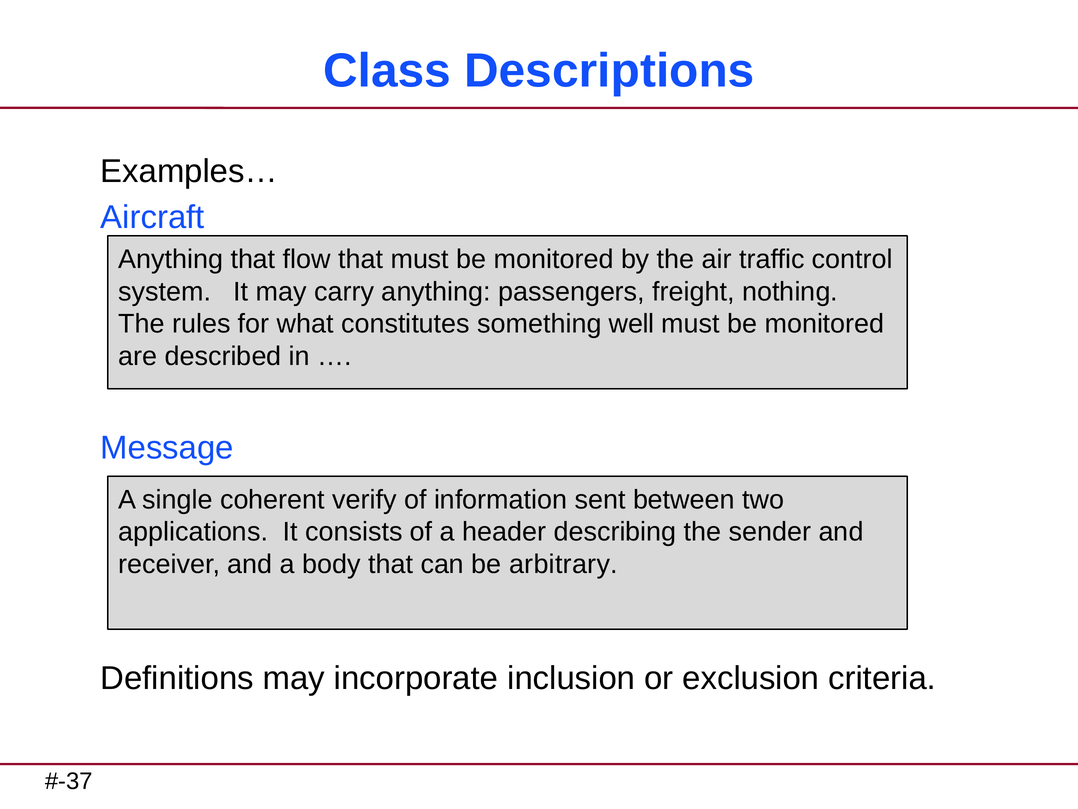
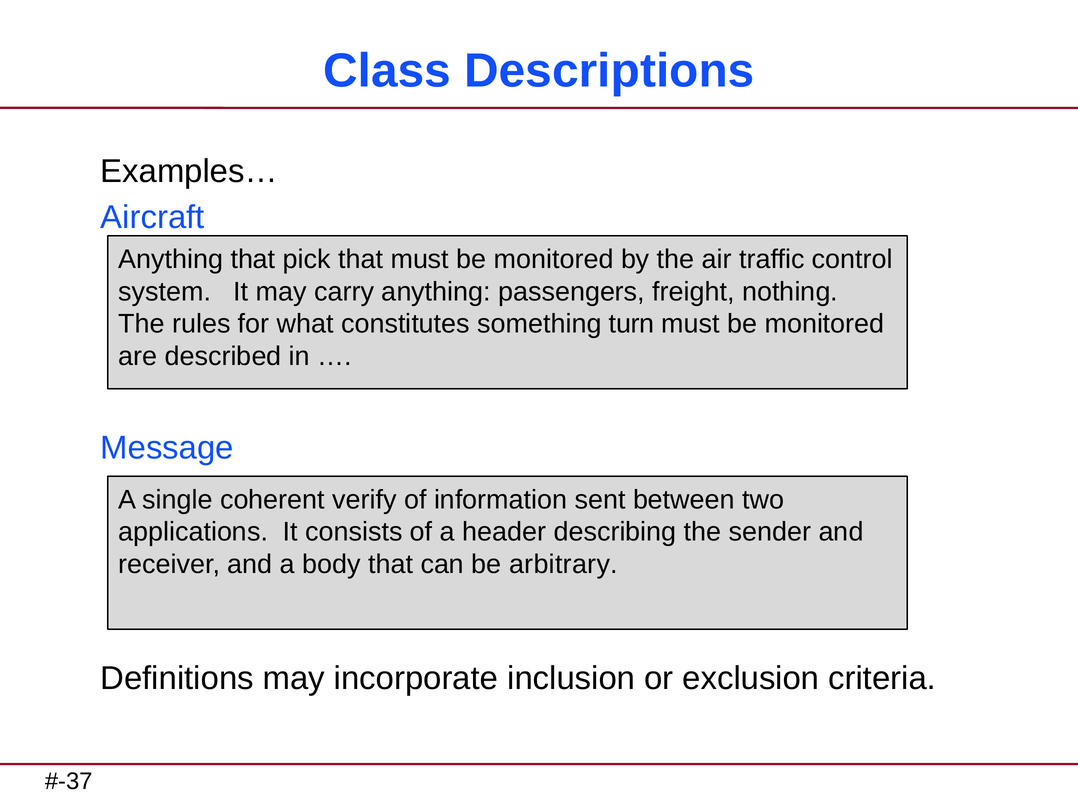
flow: flow -> pick
well: well -> turn
